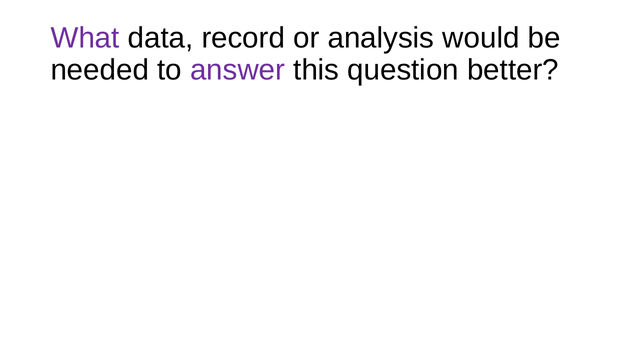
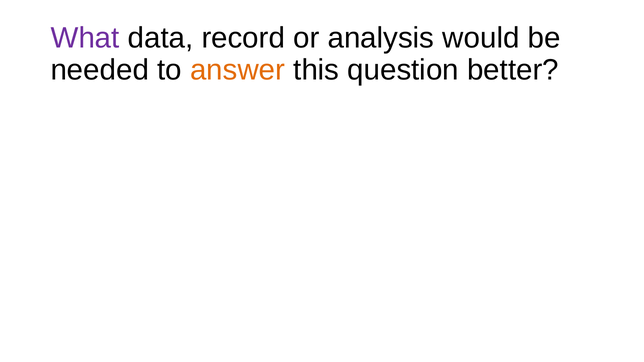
answer colour: purple -> orange
